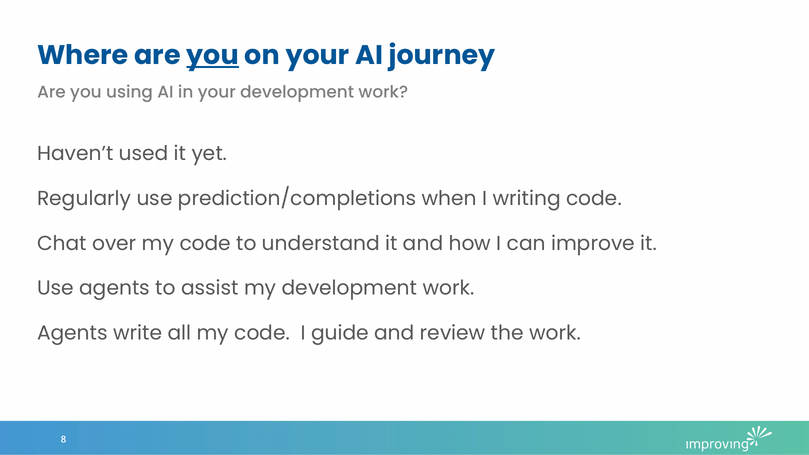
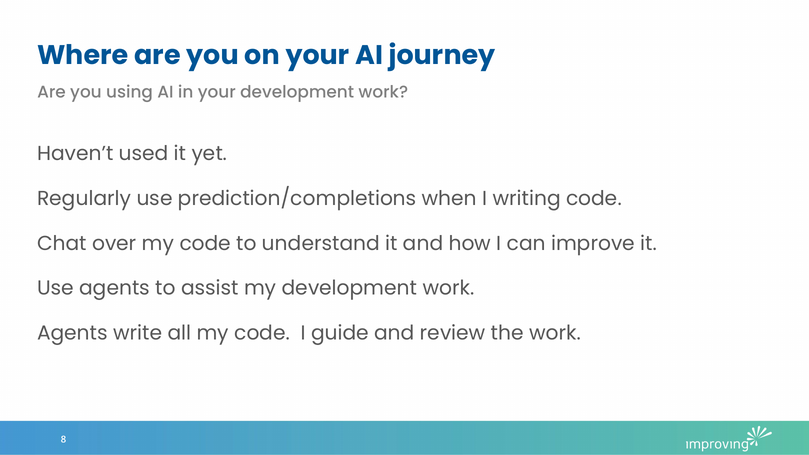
you at (213, 55) underline: present -> none
